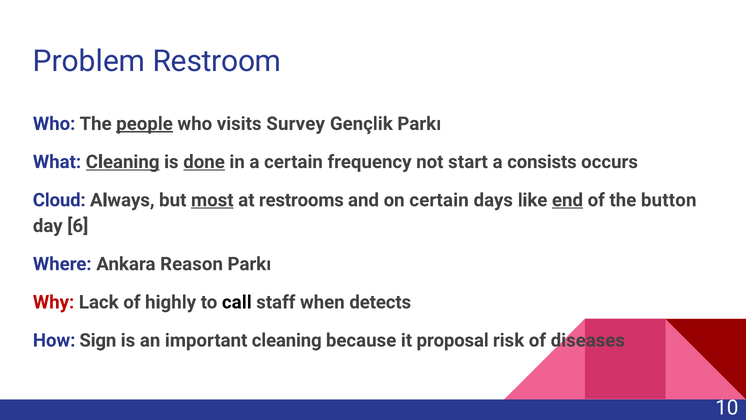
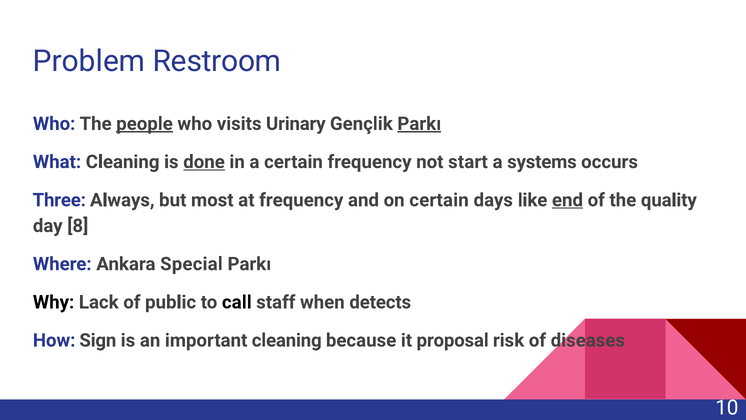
Survey: Survey -> Urinary
Parkı at (419, 124) underline: none -> present
Cleaning at (123, 162) underline: present -> none
consists: consists -> systems
Cloud: Cloud -> Three
most underline: present -> none
at restrooms: restrooms -> frequency
button: button -> quality
6: 6 -> 8
Reason: Reason -> Special
Why colour: red -> black
highly: highly -> public
